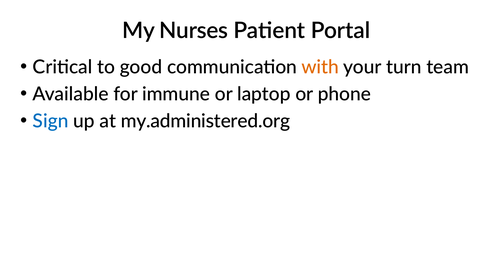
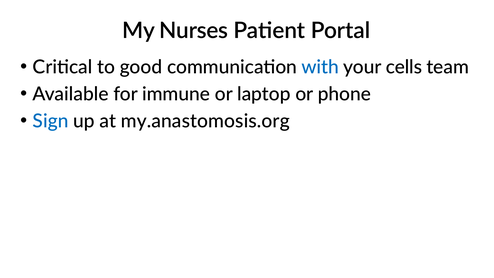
with colour: orange -> blue
turn: turn -> cells
my.administered.org: my.administered.org -> my.anastomosis.org
